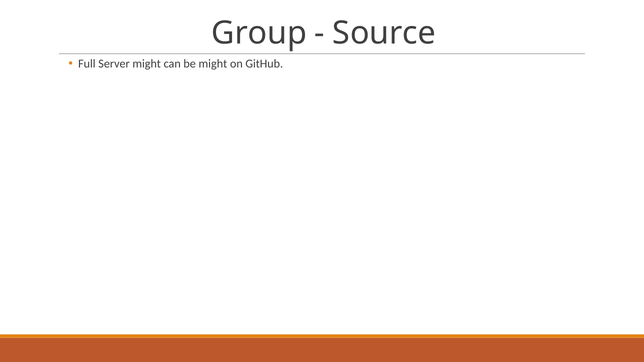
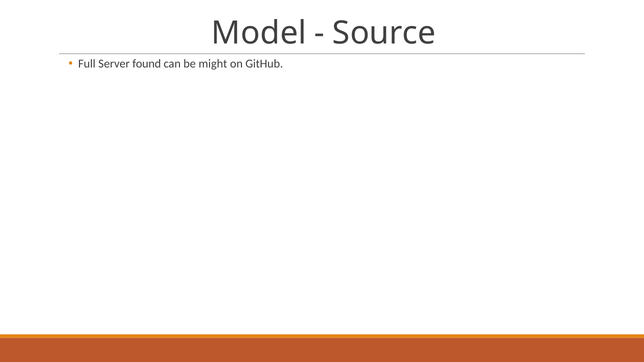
Group: Group -> Model
Server might: might -> found
